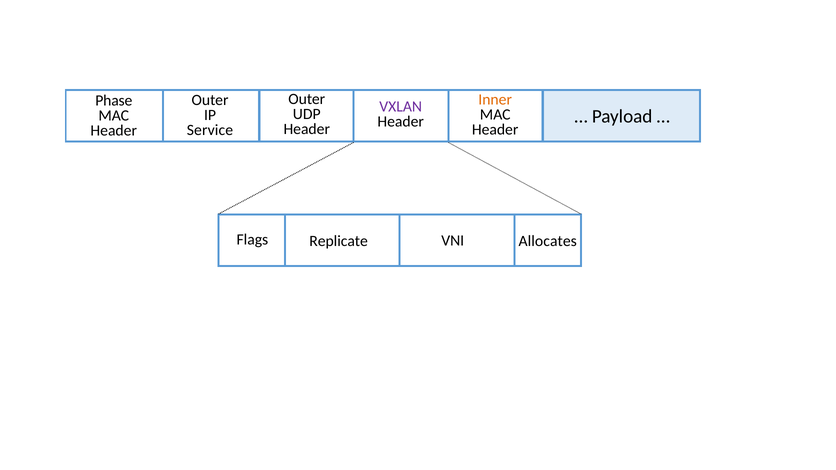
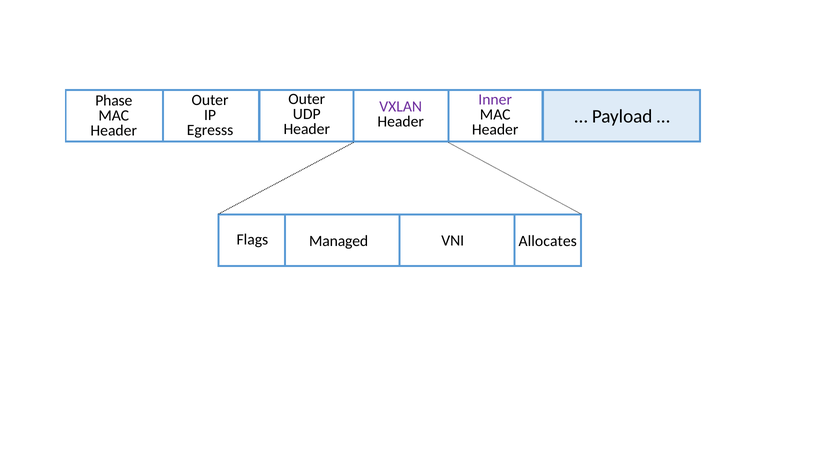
Inner colour: orange -> purple
Service: Service -> Egresss
Replicate: Replicate -> Managed
